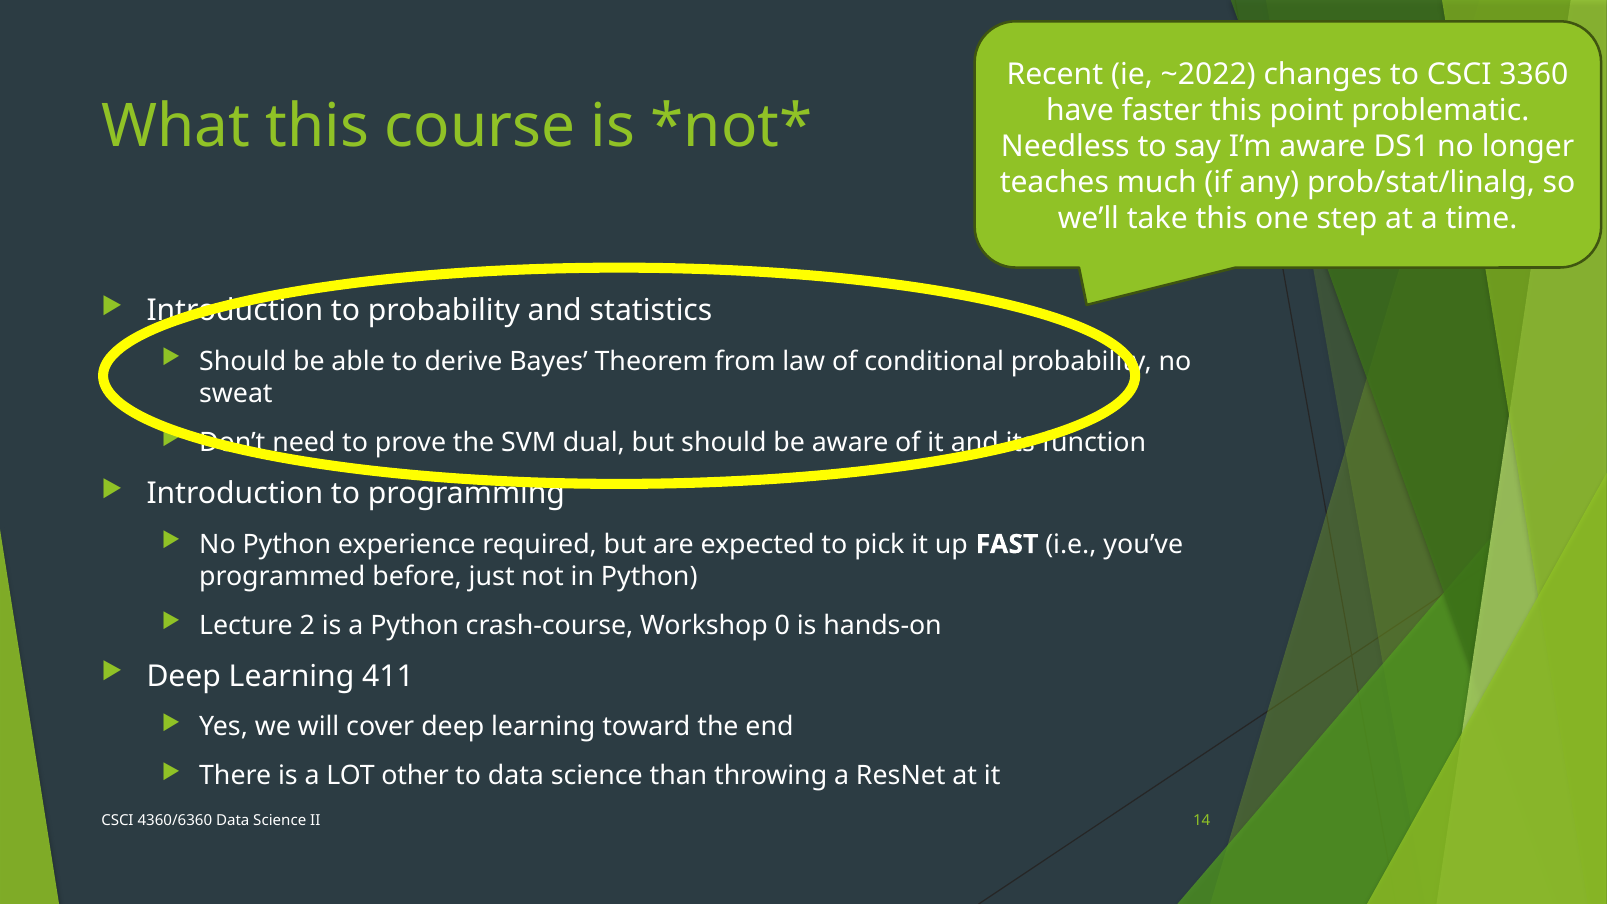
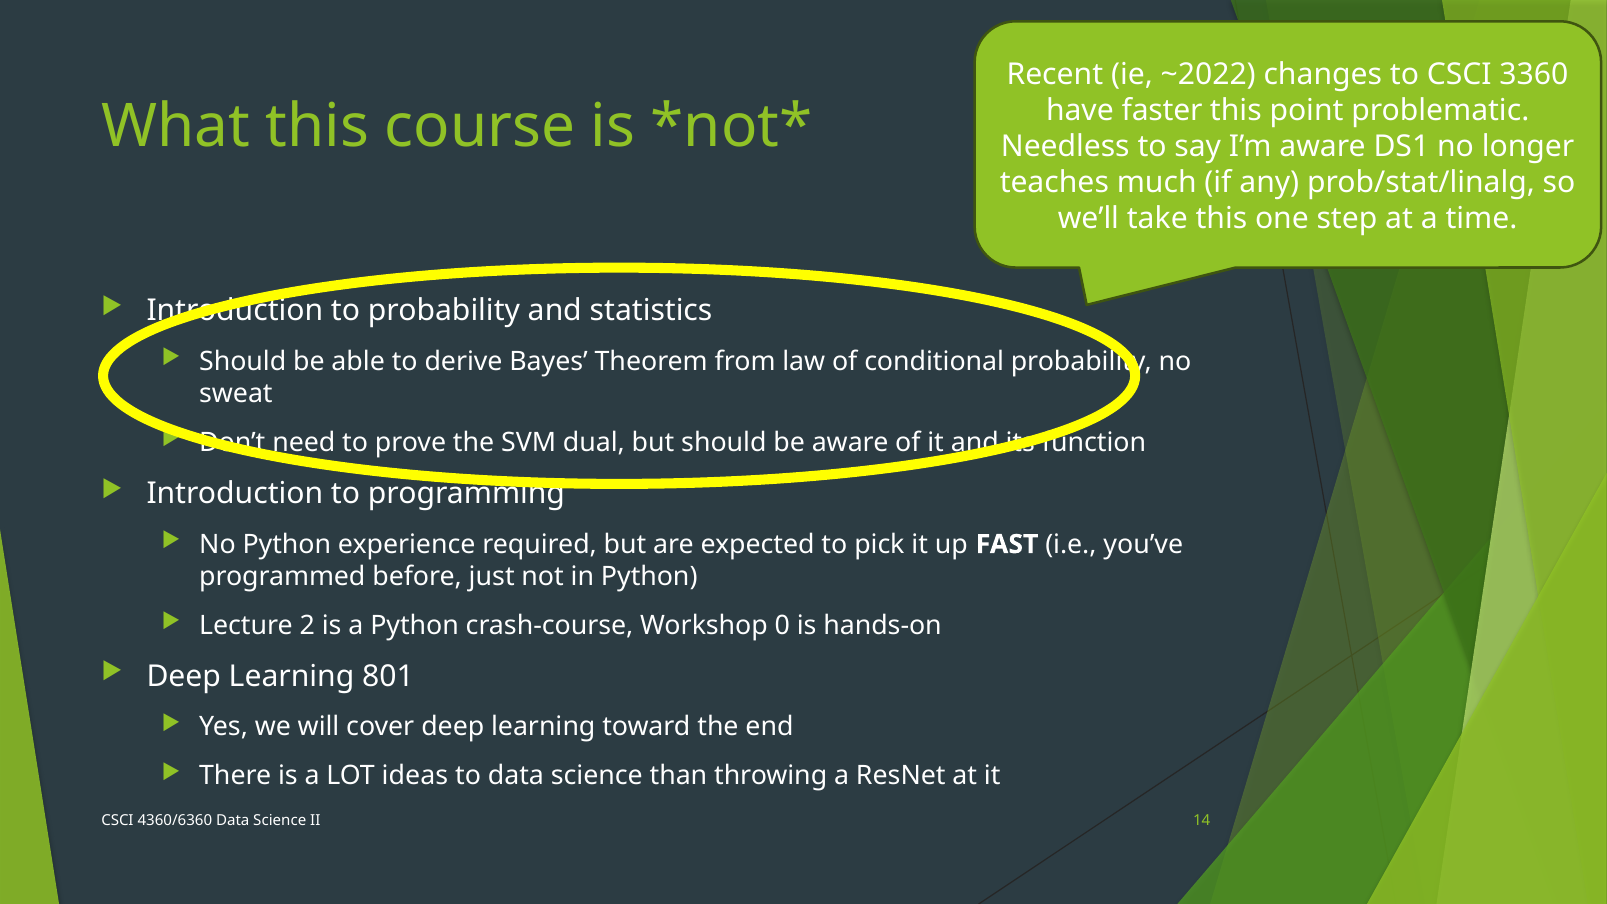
411: 411 -> 801
other: other -> ideas
